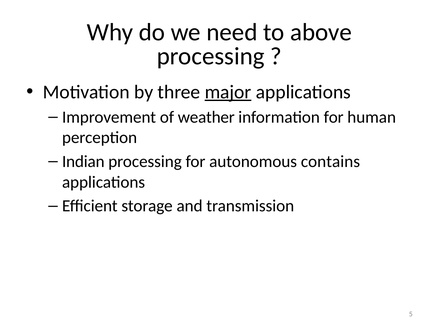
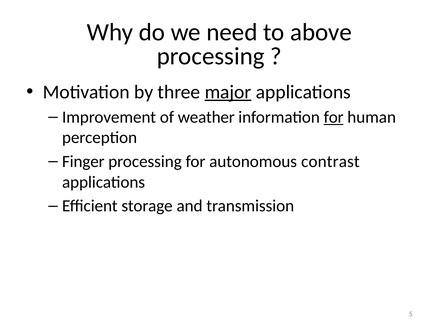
for at (334, 117) underline: none -> present
Indian: Indian -> Finger
contains: contains -> contrast
